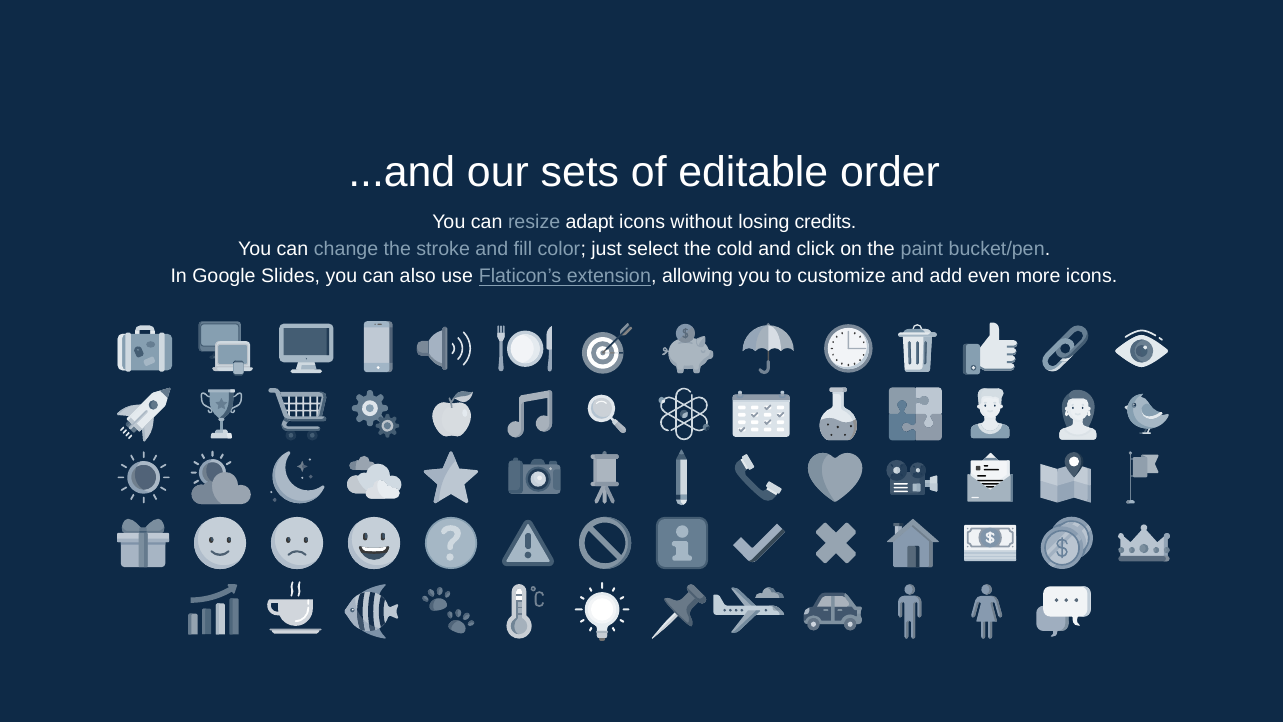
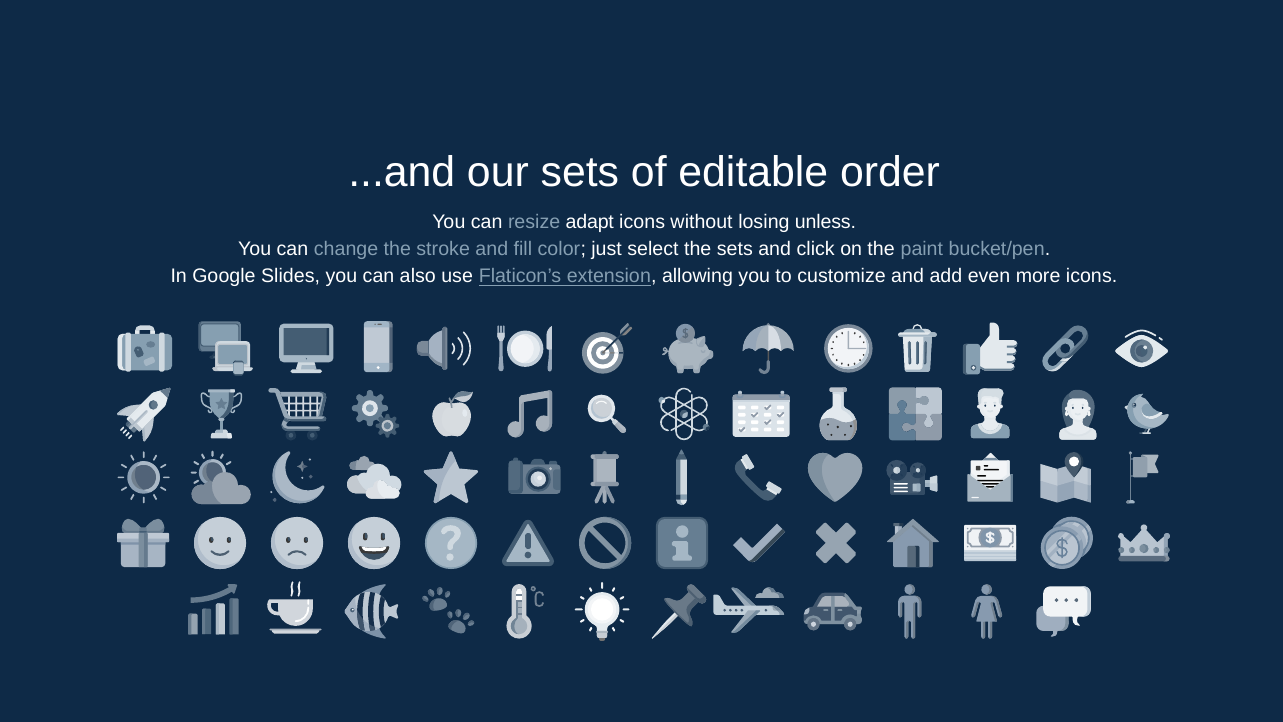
credits: credits -> unless
the cold: cold -> sets
